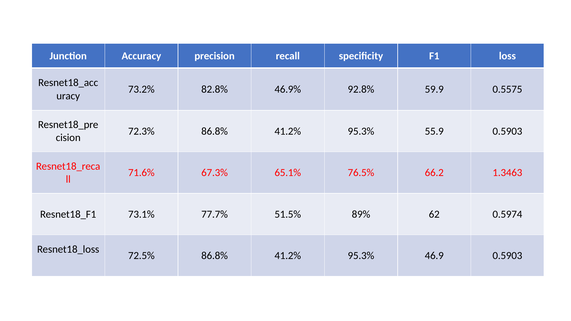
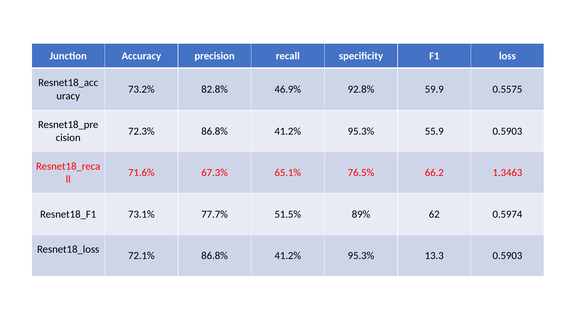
72.5%: 72.5% -> 72.1%
46.9: 46.9 -> 13.3
